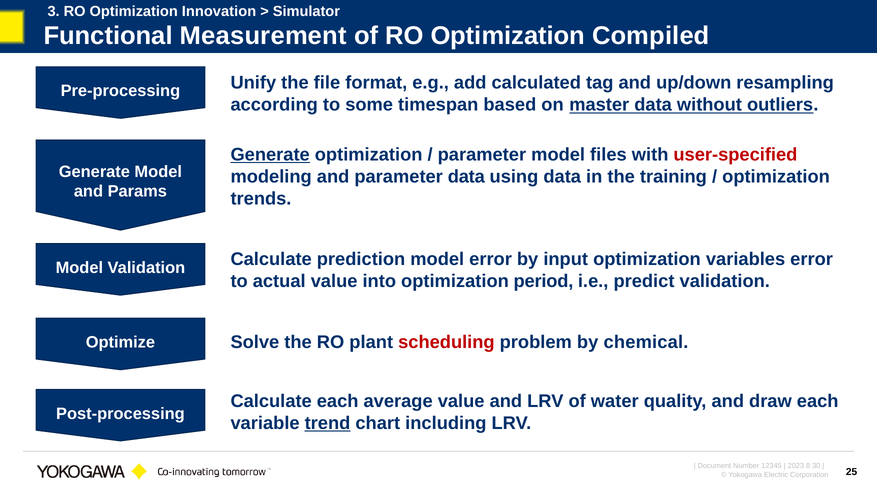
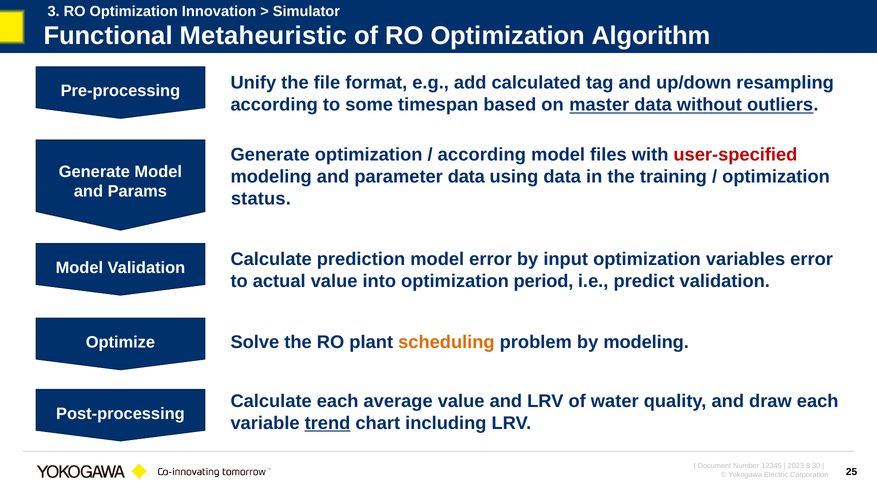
Measurement: Measurement -> Metaheuristic
Compiled: Compiled -> Algorithm
Generate at (270, 154) underline: present -> none
parameter at (482, 154): parameter -> according
trends: trends -> status
scheduling colour: red -> orange
by chemical: chemical -> modeling
